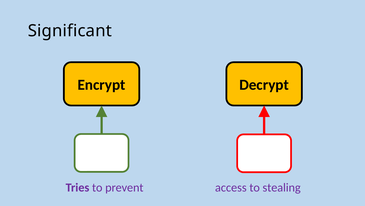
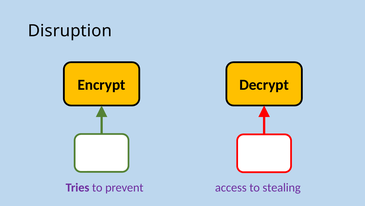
Significant: Significant -> Disruption
